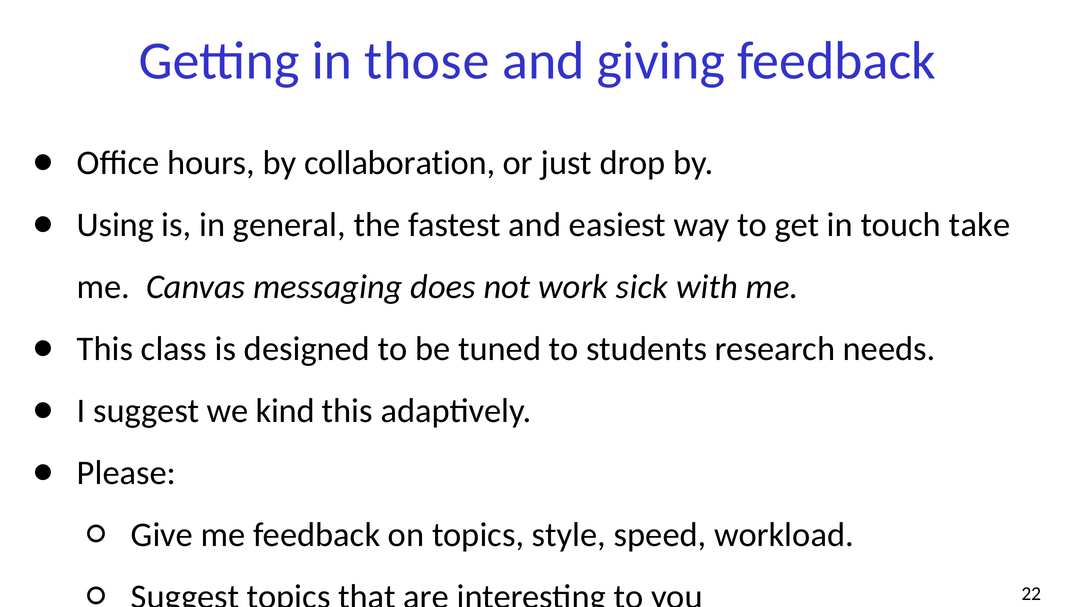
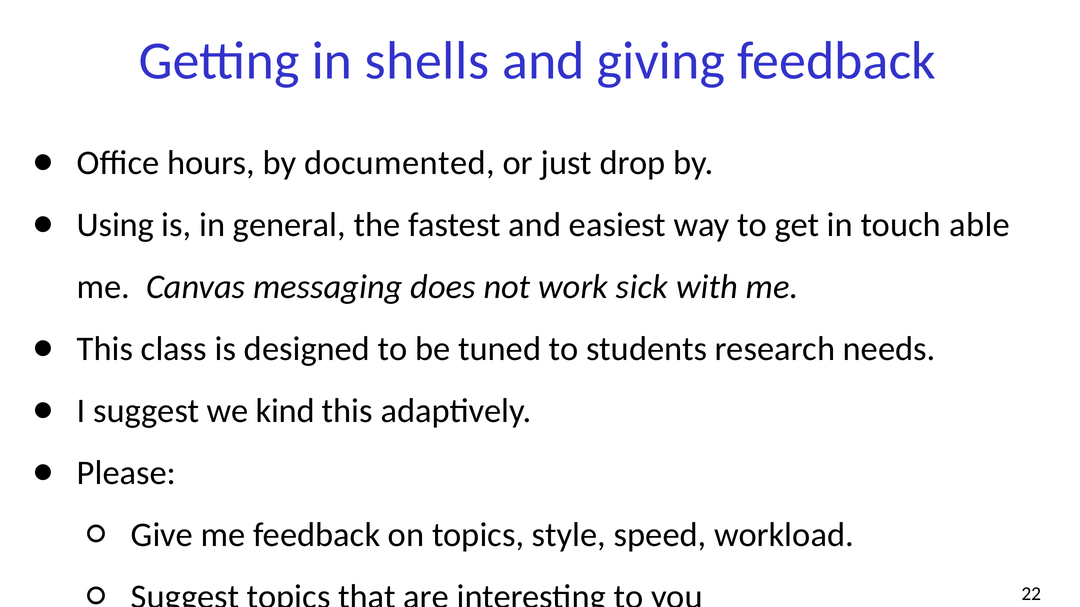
those: those -> shells
collaboration: collaboration -> documented
take: take -> able
